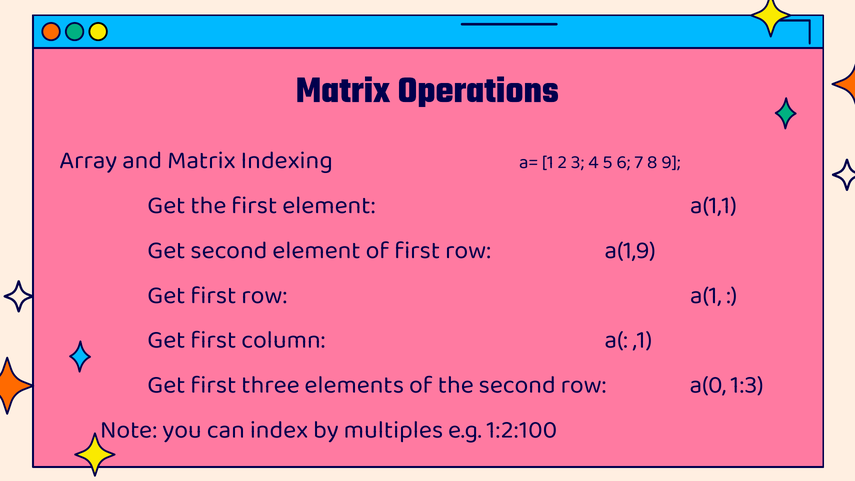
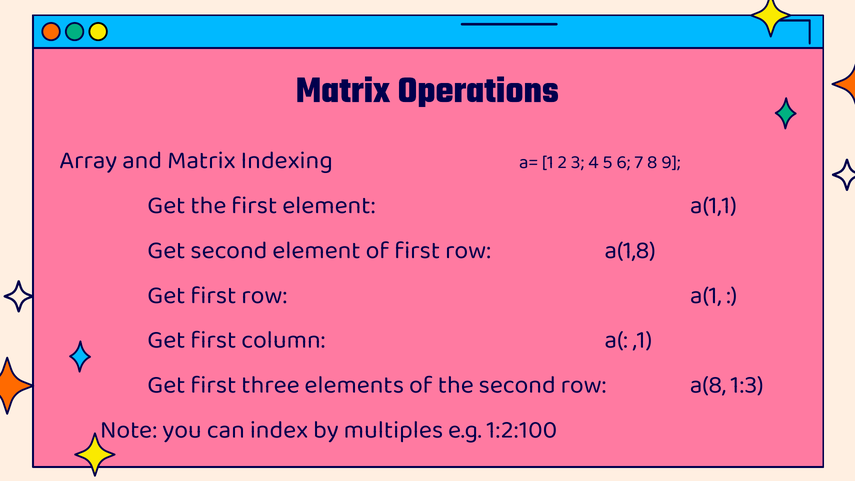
a(1,9: a(1,9 -> a(1,8
a(0: a(0 -> a(8
